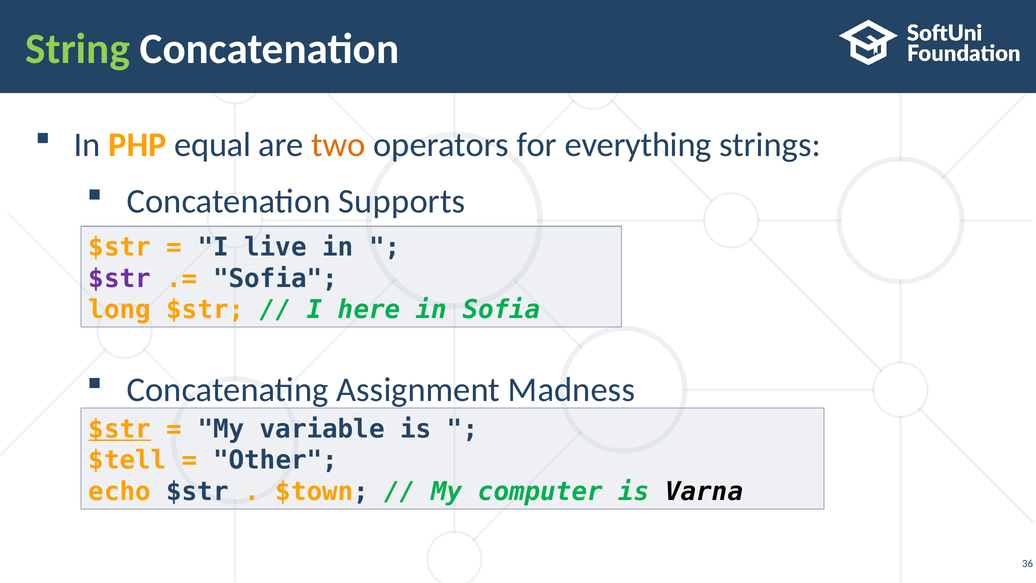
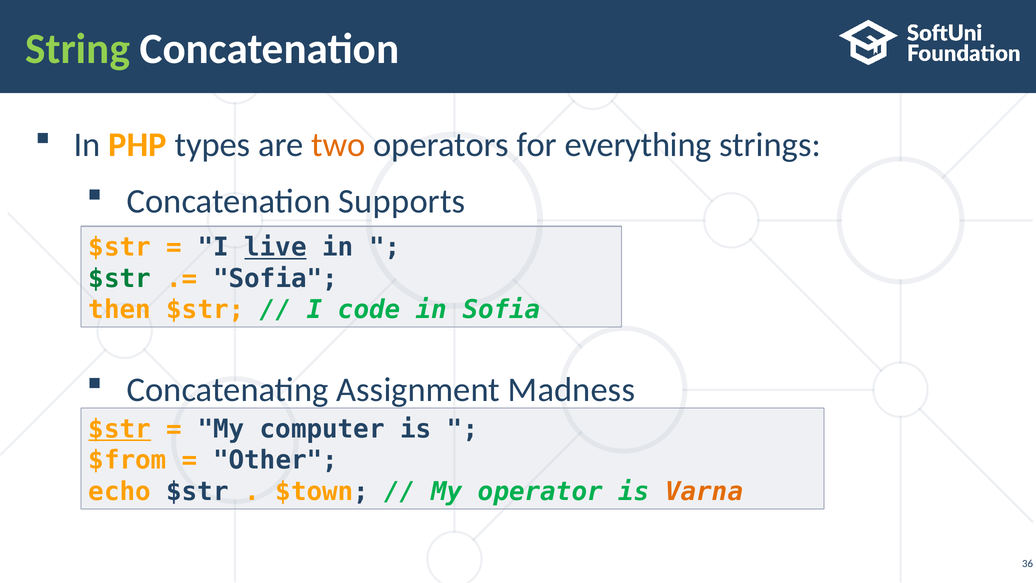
equal: equal -> types
live underline: none -> present
$str at (120, 278) colour: purple -> green
long: long -> then
here: here -> code
variable: variable -> computer
$tell: $tell -> $from
computer: computer -> operator
Varna colour: black -> orange
